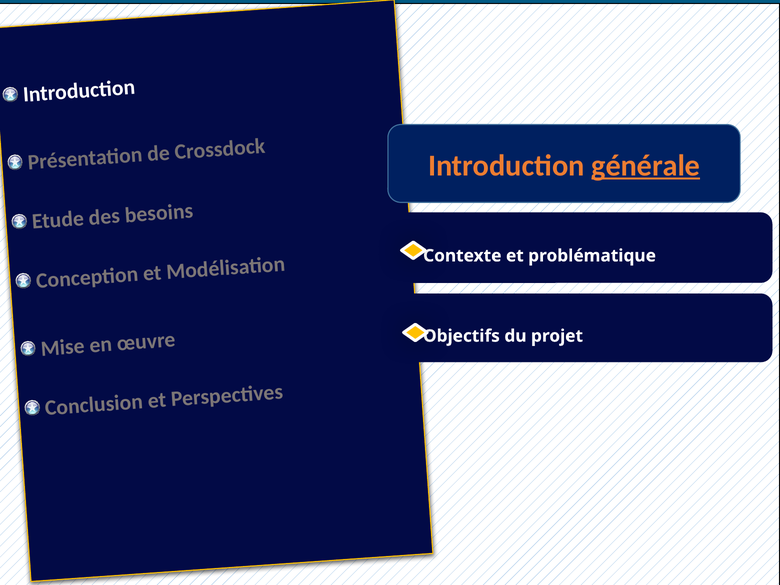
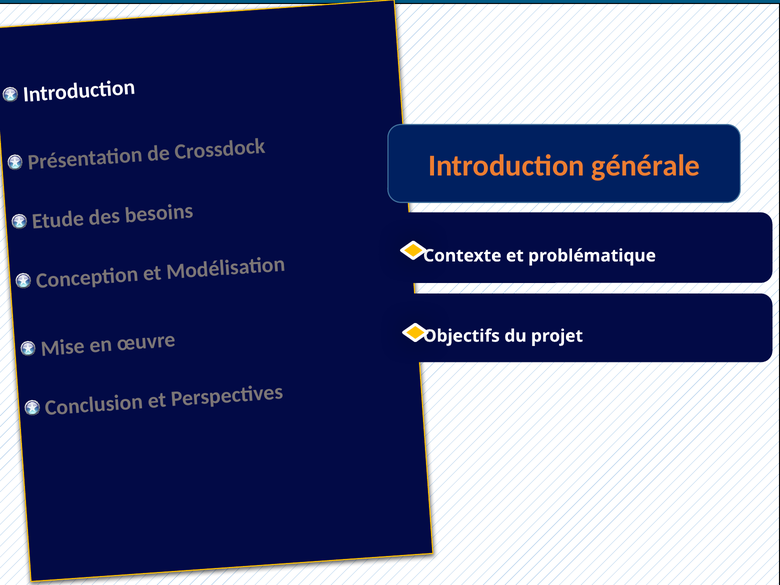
générale underline: present -> none
